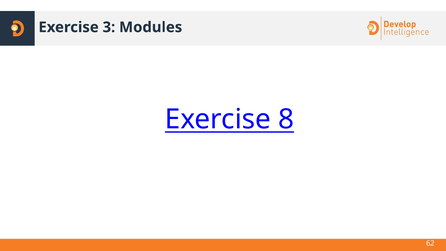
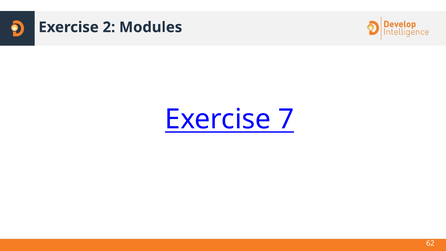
3: 3 -> 2
8: 8 -> 7
